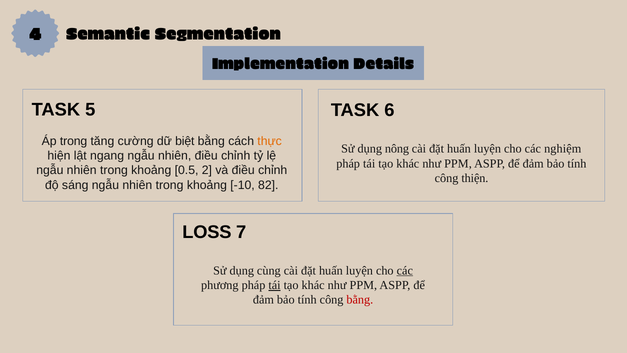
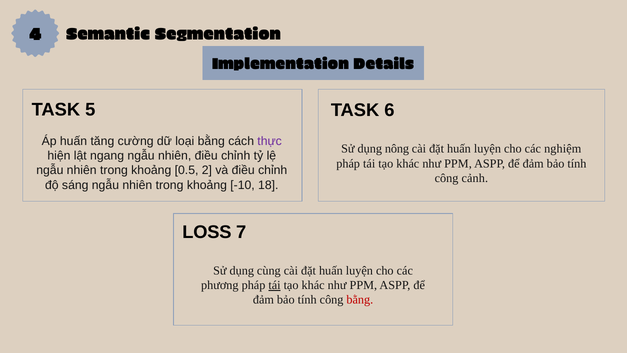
Áp trong: trong -> huấn
biệt: biệt -> loại
thực colour: orange -> purple
thiện: thiện -> cảnh
82: 82 -> 18
các at (405, 270) underline: present -> none
